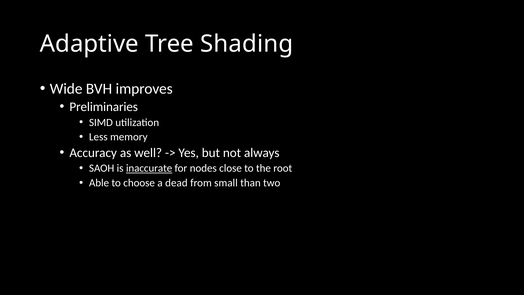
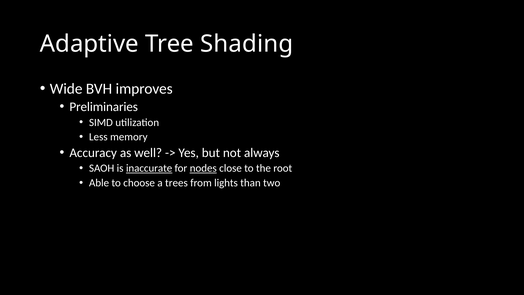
nodes underline: none -> present
dead: dead -> trees
small: small -> lights
